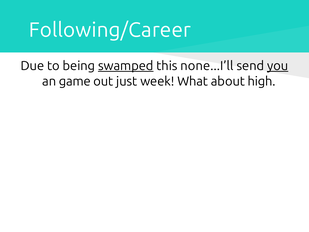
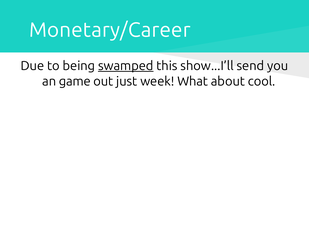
Following/Career: Following/Career -> Monetary/Career
none...I’ll: none...I’ll -> show...I’ll
you underline: present -> none
high: high -> cool
